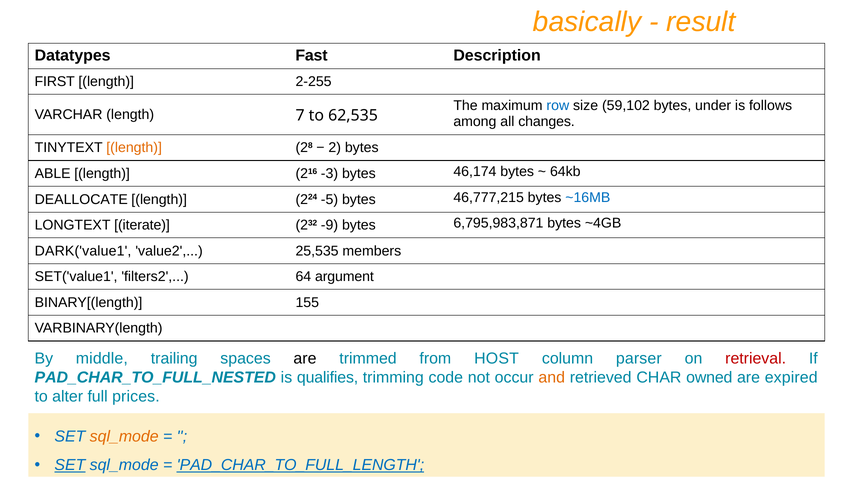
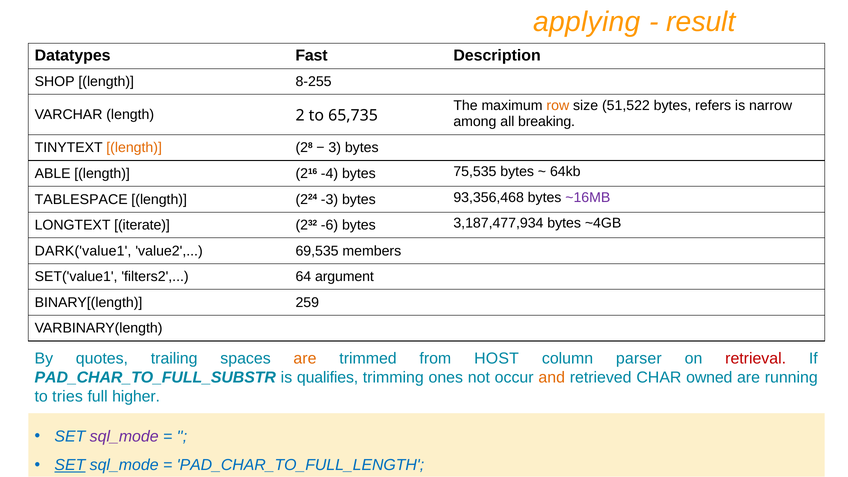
basically: basically -> applying
FIRST: FIRST -> SHOP
2-255: 2-255 -> 8-255
row colour: blue -> orange
59,102: 59,102 -> 51,522
under: under -> refers
follows: follows -> narrow
7: 7 -> 2
62,535: 62,535 -> 65,735
changes: changes -> breaking
2: 2 -> 3
-3: -3 -> -4
46,174: 46,174 -> 75,535
DEALLOCATE: DEALLOCATE -> TABLESPACE
-5: -5 -> -3
46,777,215: 46,777,215 -> 93,356,468
~16MB colour: blue -> purple
-9: -9 -> -6
6,795,983,871: 6,795,983,871 -> 3,187,477,934
25,535: 25,535 -> 69,535
155: 155 -> 259
middle: middle -> quotes
are at (305, 358) colour: black -> orange
PAD_CHAR_TO_FULL_NESTED: PAD_CHAR_TO_FULL_NESTED -> PAD_CHAR_TO_FULL_SUBSTR
code: code -> ones
expired: expired -> running
alter: alter -> tries
prices: prices -> higher
sql_mode at (124, 437) colour: orange -> purple
PAD_CHAR_TO_FULL_LENGTH underline: present -> none
